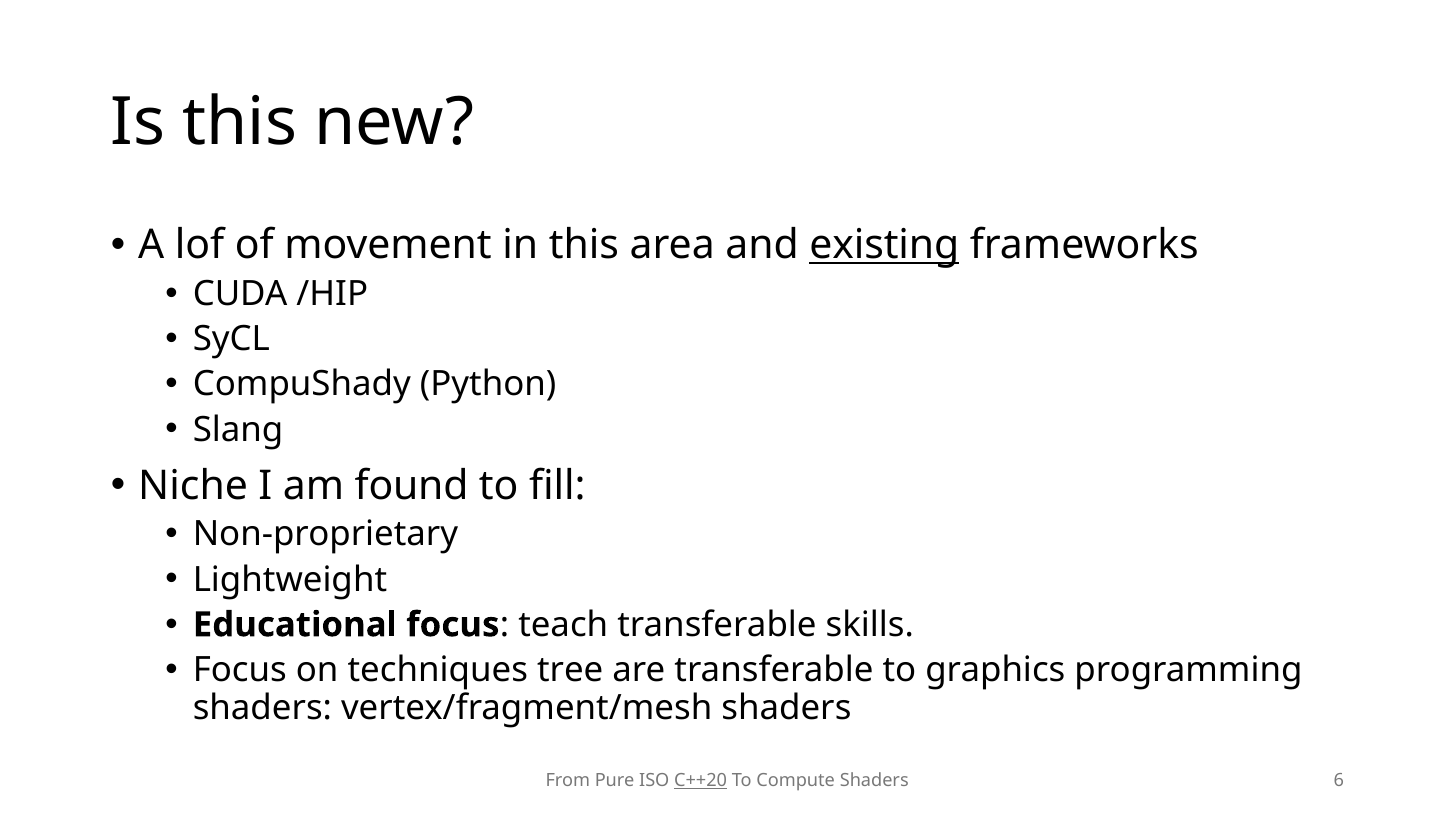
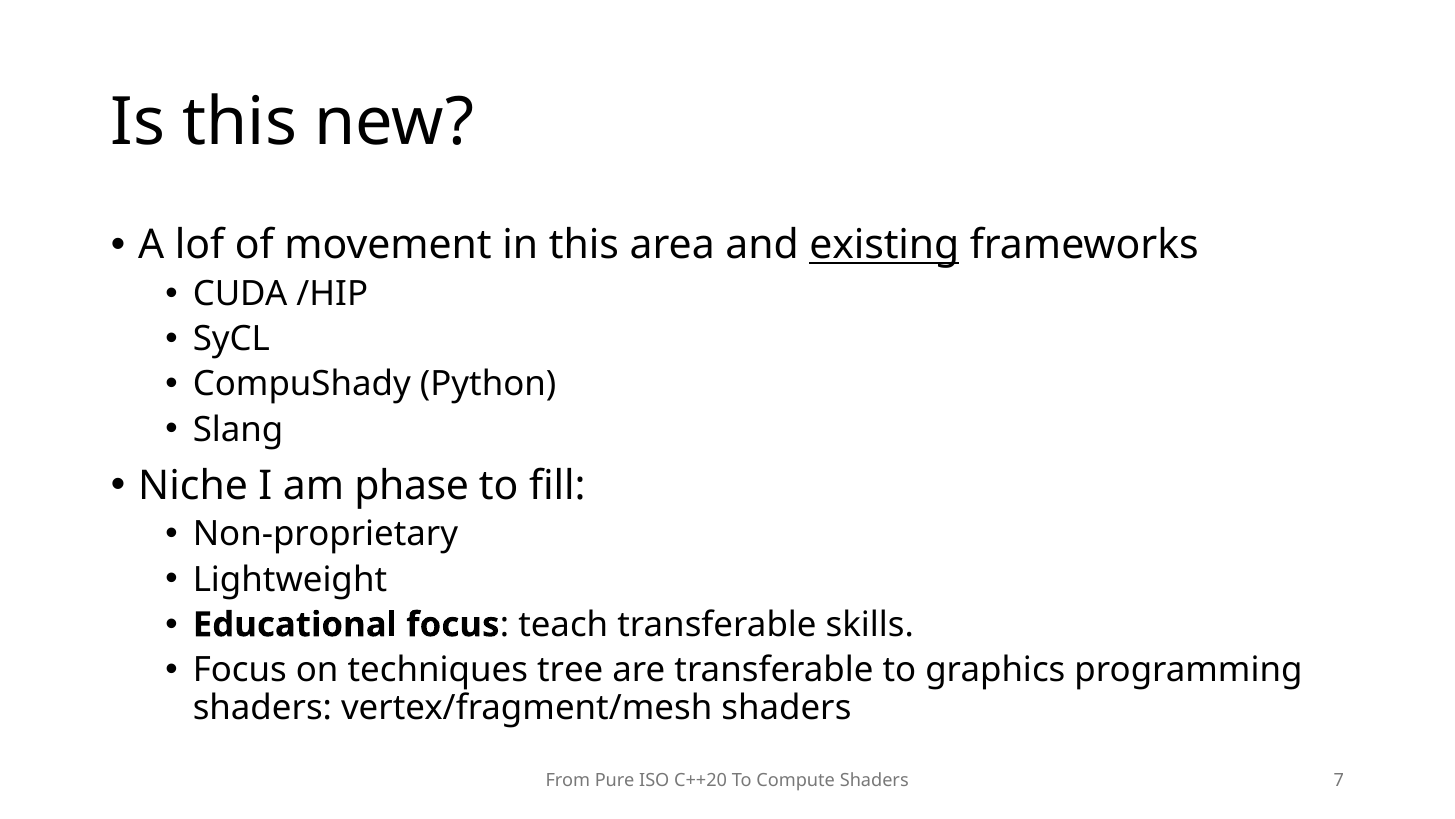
found: found -> phase
C++20 underline: present -> none
6: 6 -> 7
